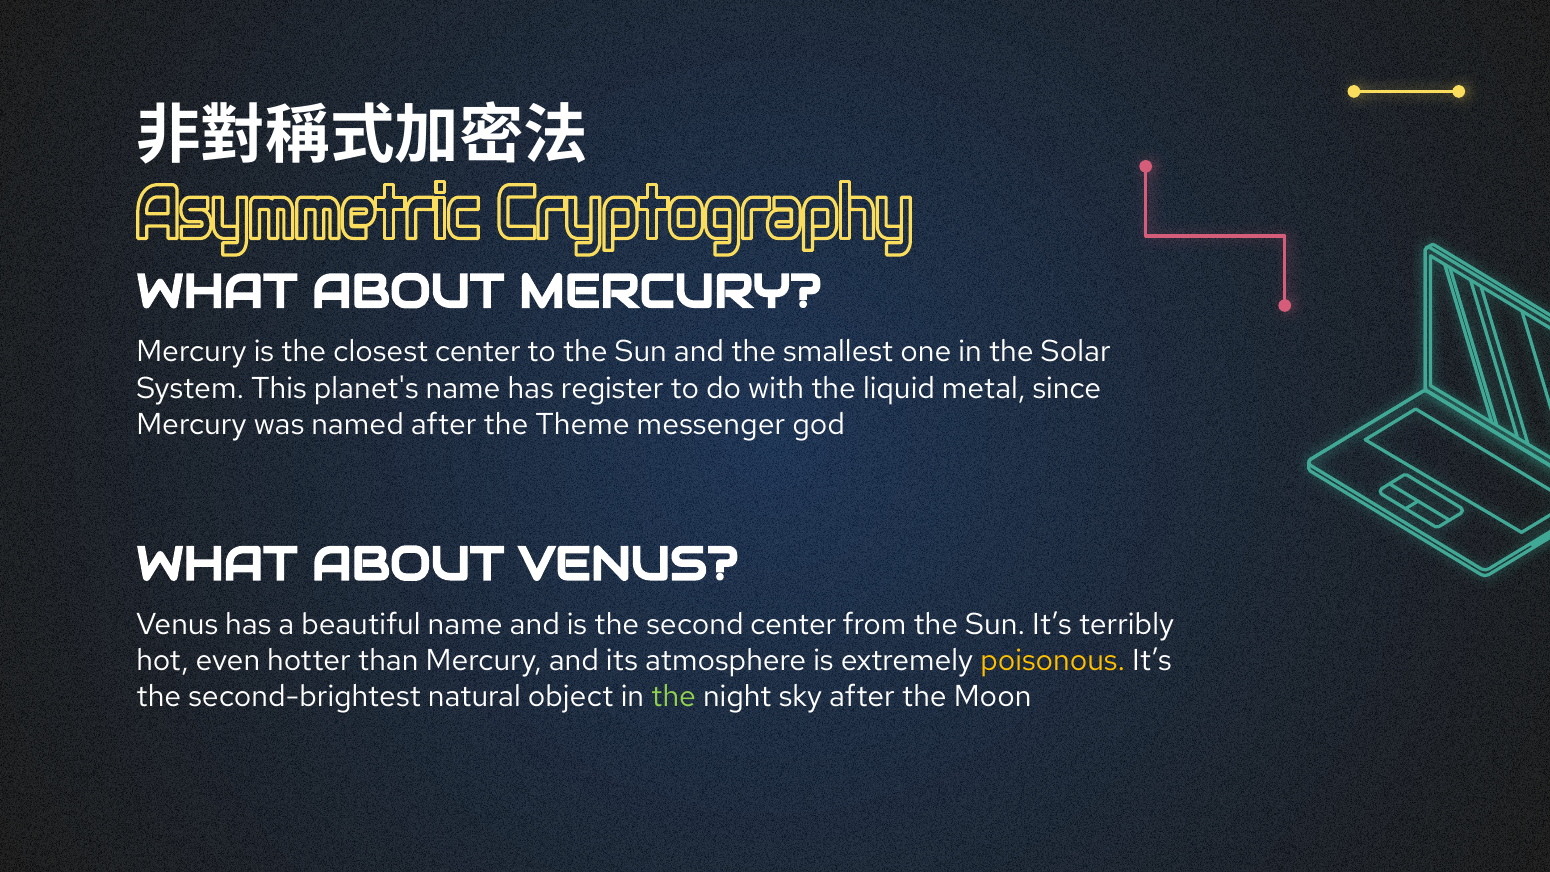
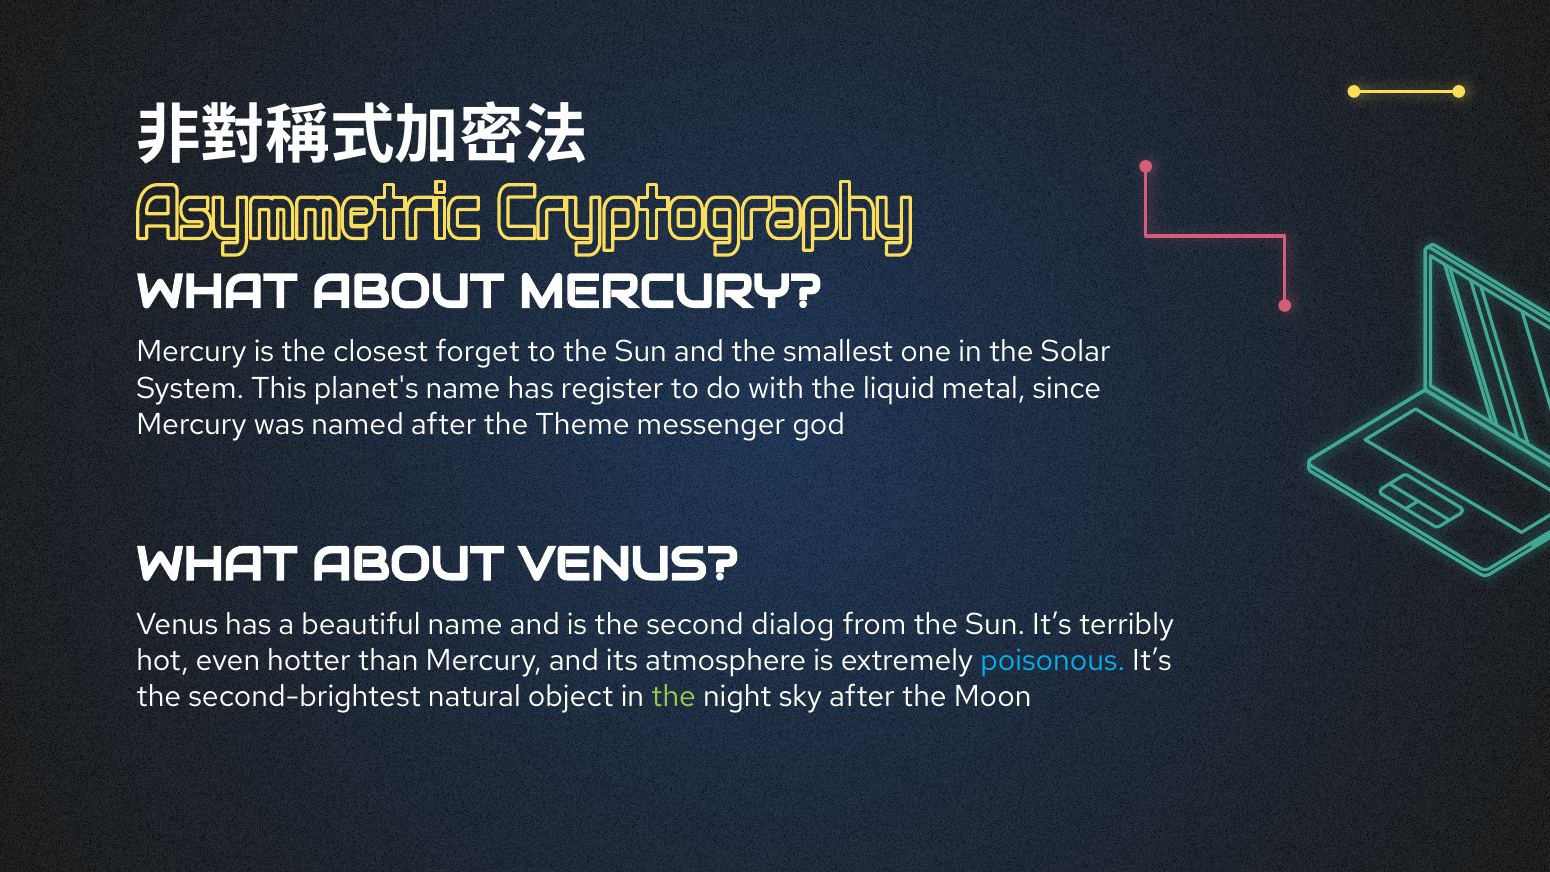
closest center: center -> forget
second center: center -> dialog
poisonous colour: yellow -> light blue
